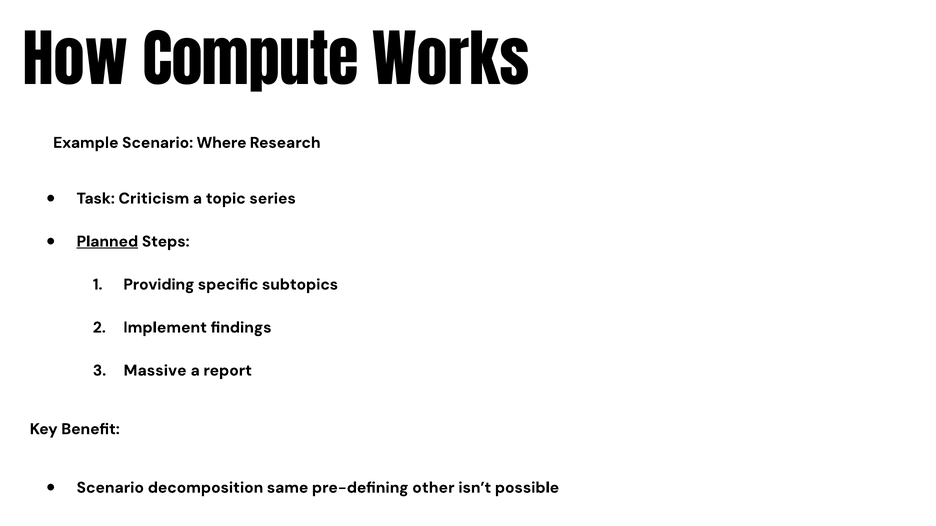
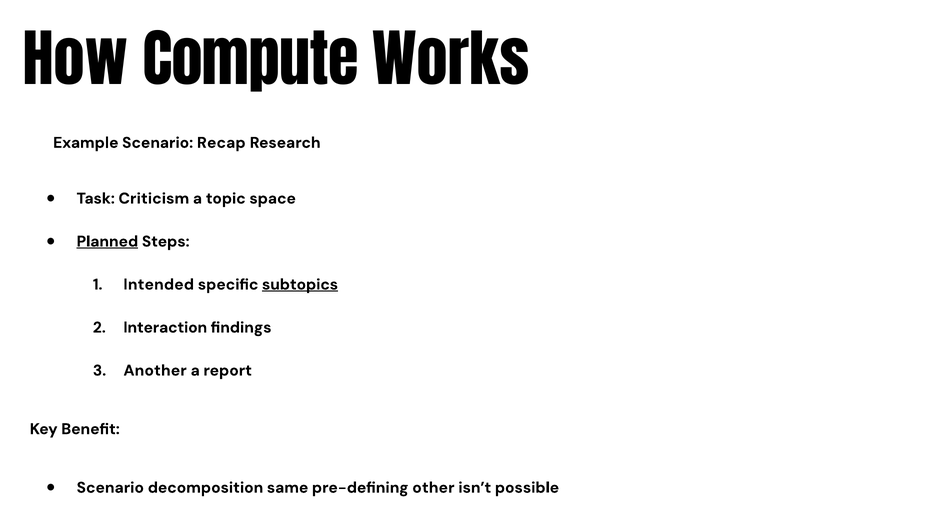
Where: Where -> Recap
series: series -> space
Providing: Providing -> Intended
subtopics underline: none -> present
Implement: Implement -> Interaction
Massive: Massive -> Another
